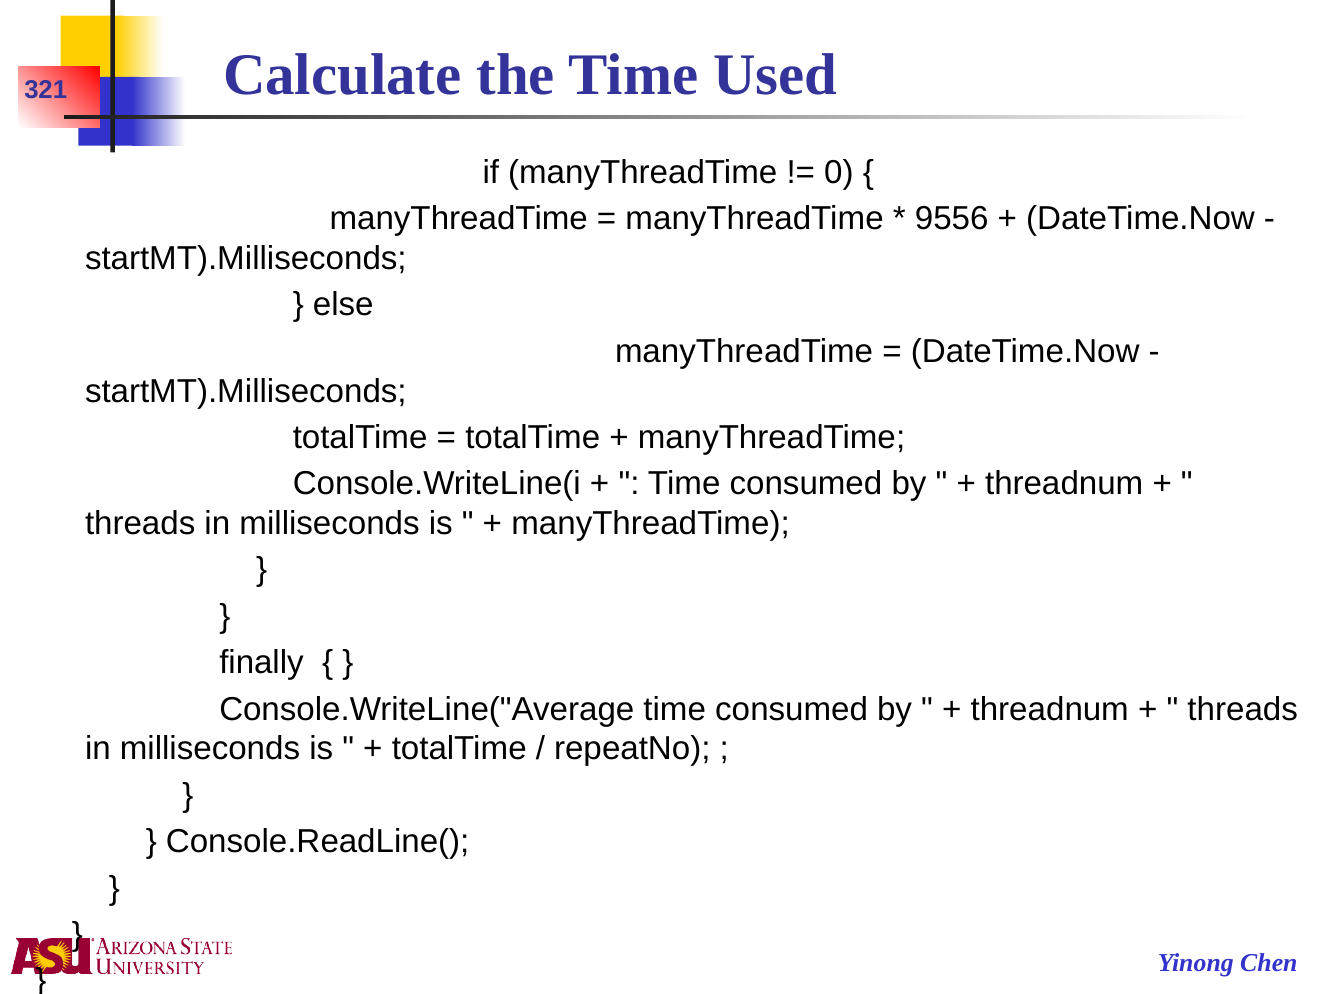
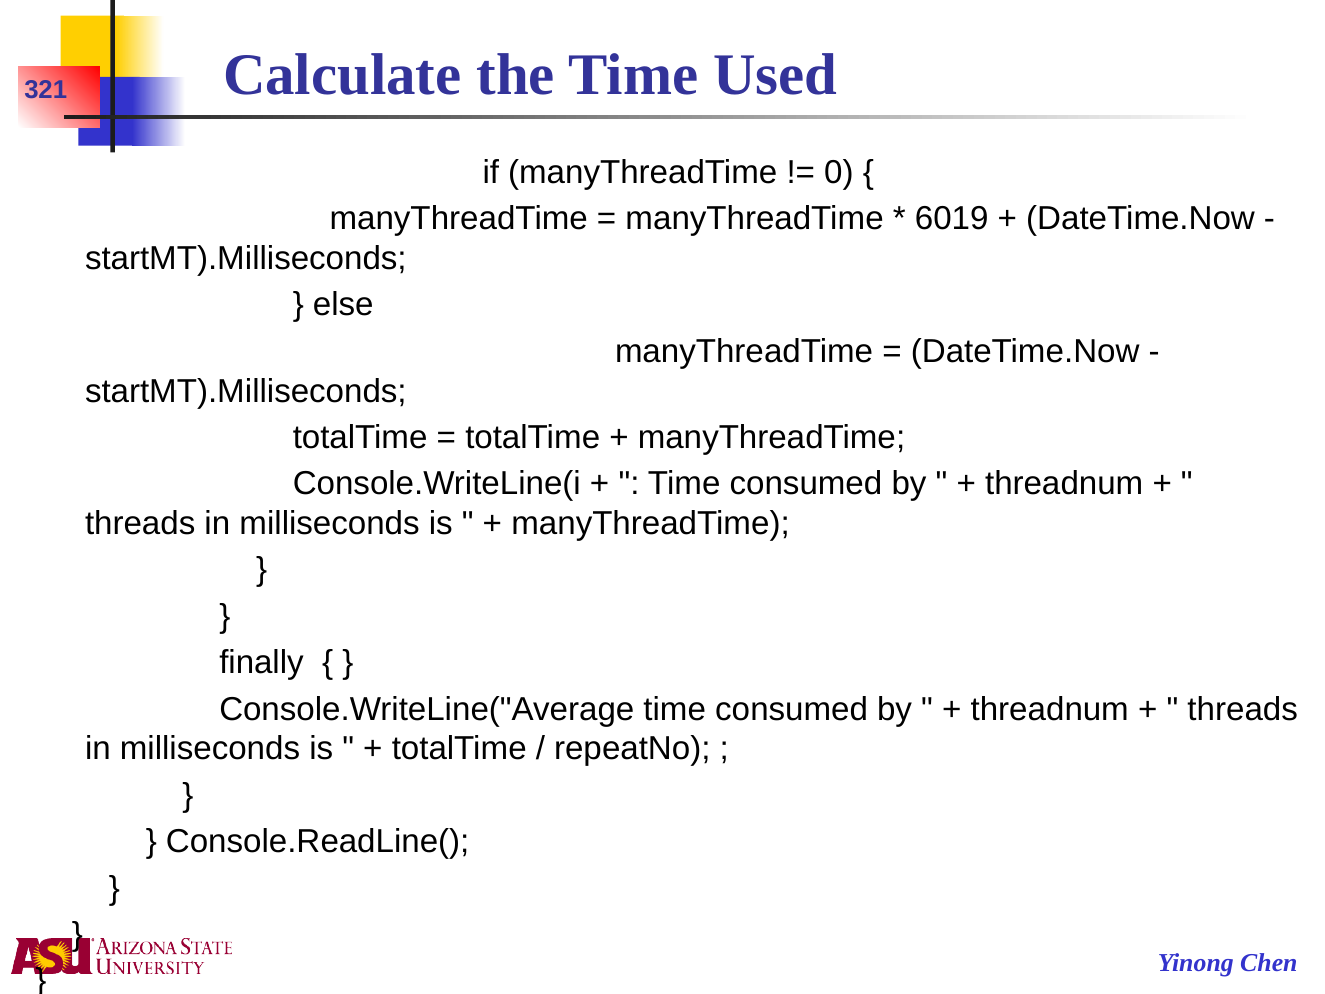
9556: 9556 -> 6019
